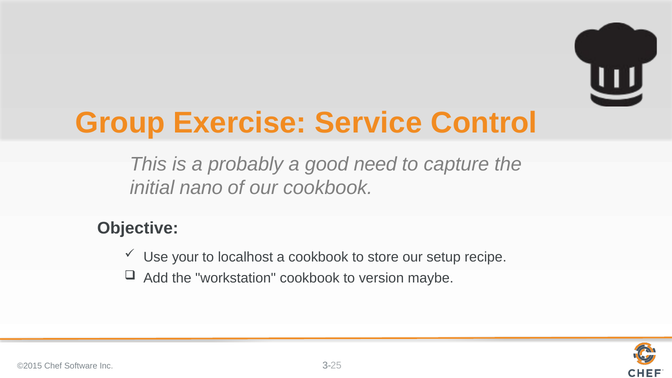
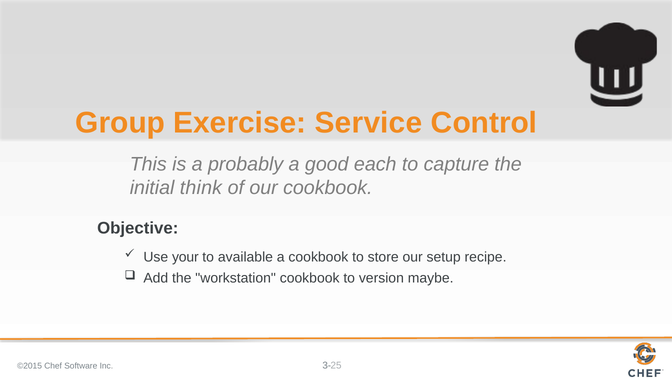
need: need -> each
nano: nano -> think
localhost: localhost -> available
